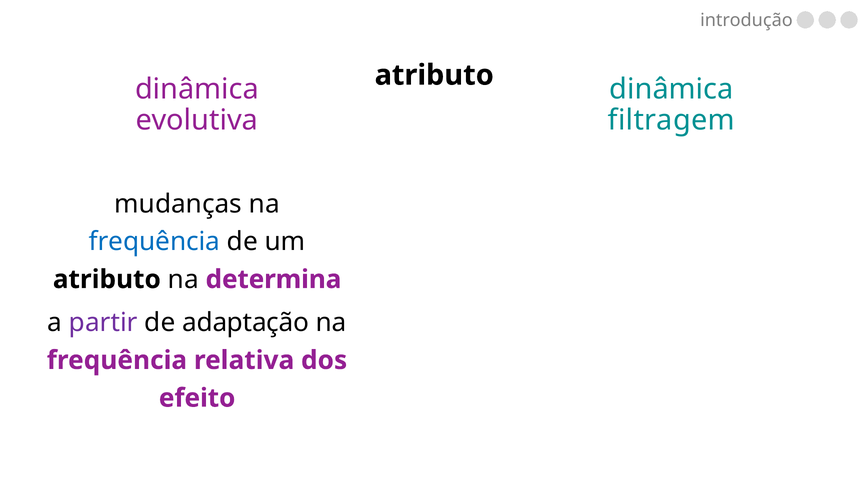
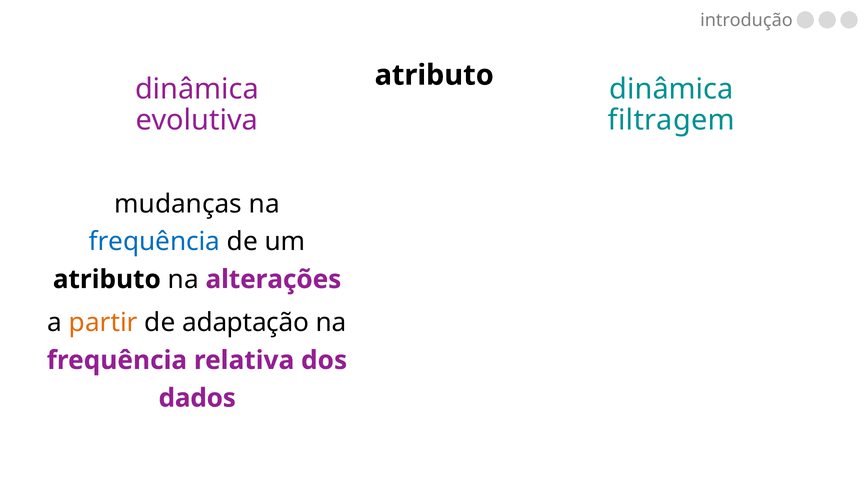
determina: determina -> alterações
partir colour: purple -> orange
efeito: efeito -> dados
